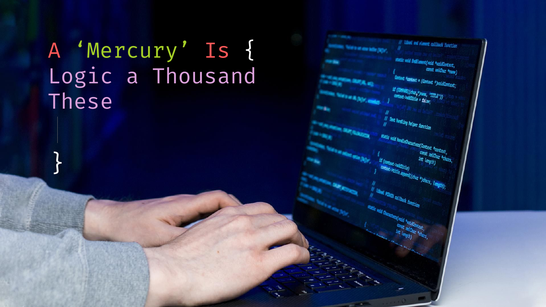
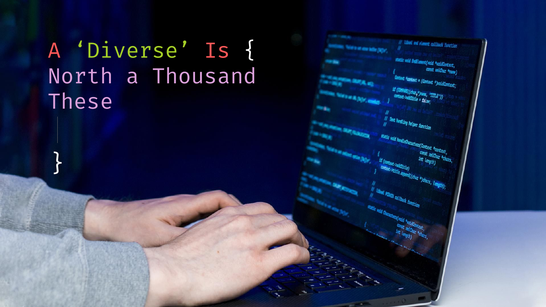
Mercury: Mercury -> Diverse
Logic: Logic -> North
